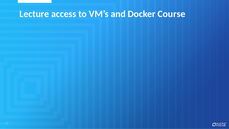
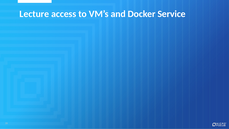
Course: Course -> Service
